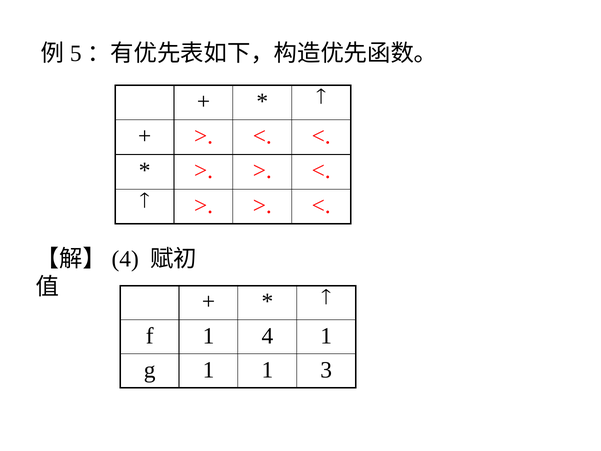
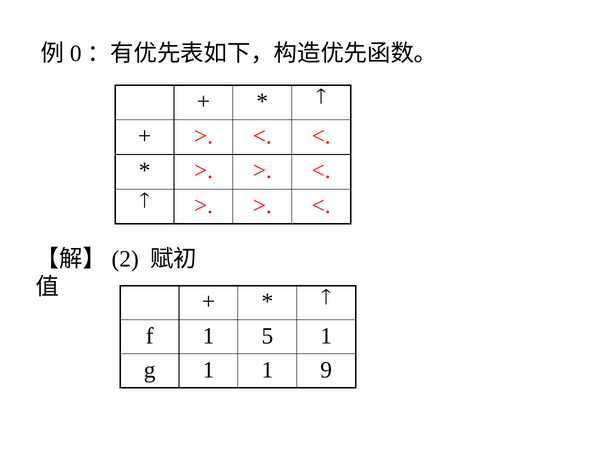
5: 5 -> 0
4 at (125, 259): 4 -> 2
1 4: 4 -> 5
3: 3 -> 9
